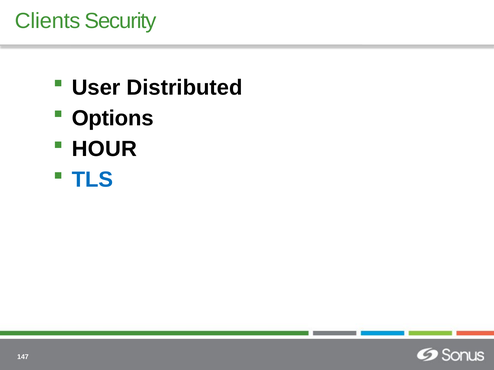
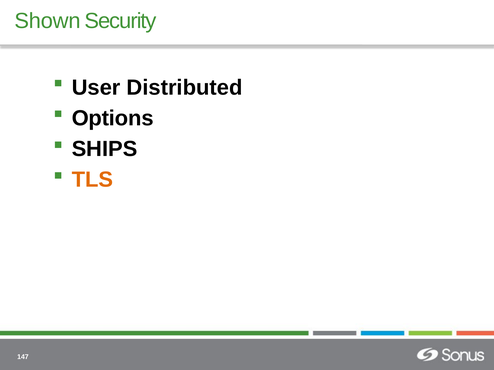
Clients: Clients -> Shown
HOUR: HOUR -> SHIPS
TLS colour: blue -> orange
